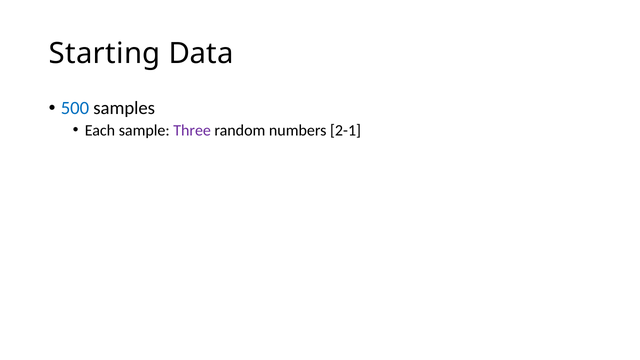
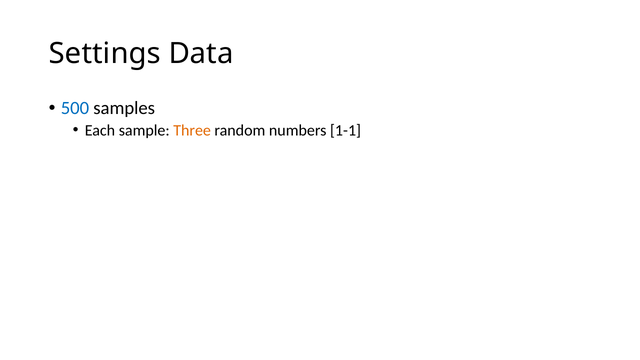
Starting: Starting -> Settings
Three colour: purple -> orange
2-1: 2-1 -> 1-1
